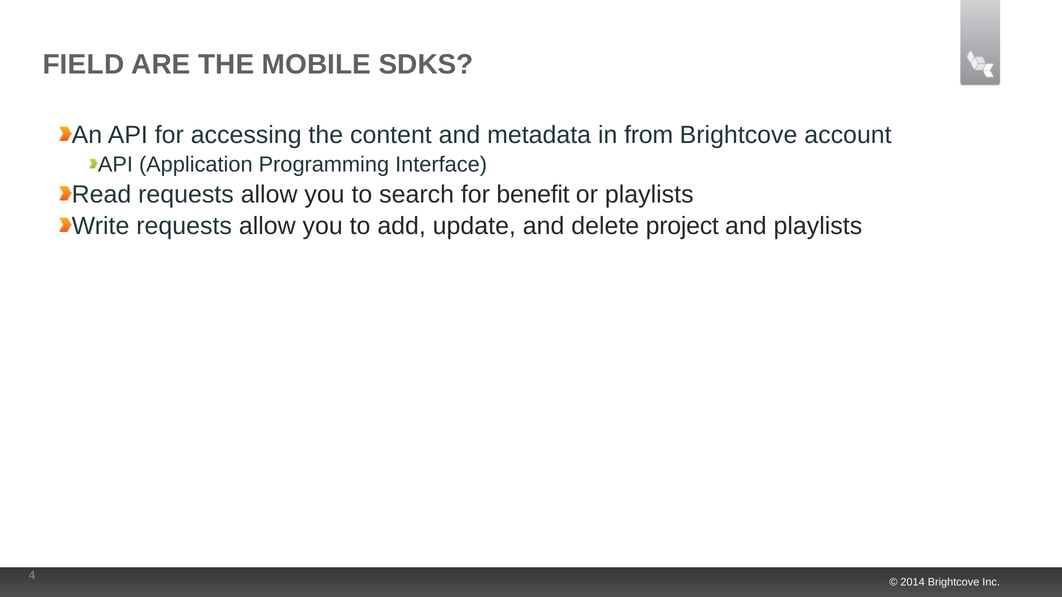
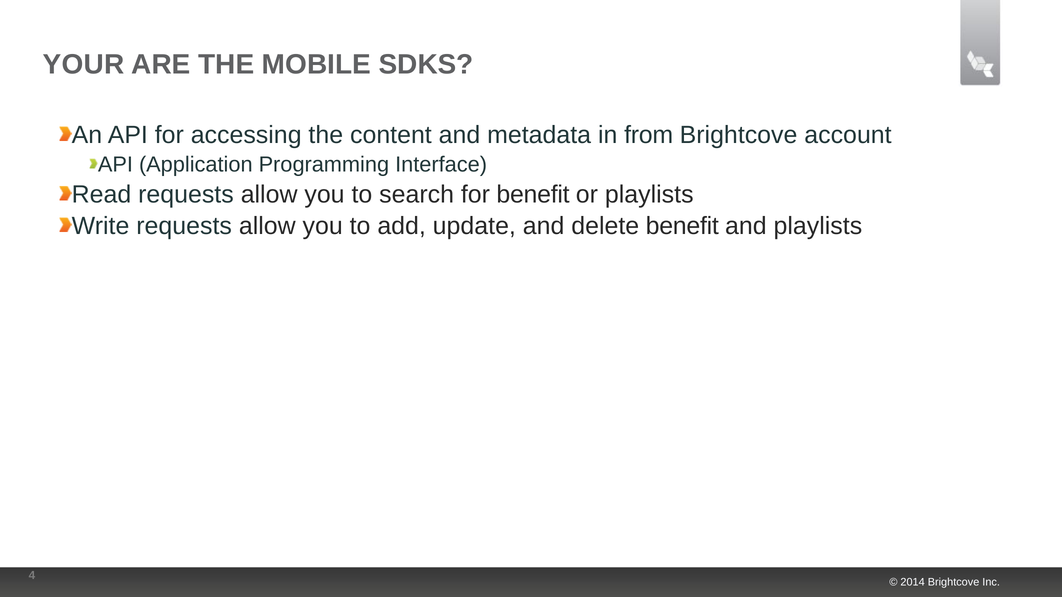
FIELD: FIELD -> YOUR
delete project: project -> benefit
